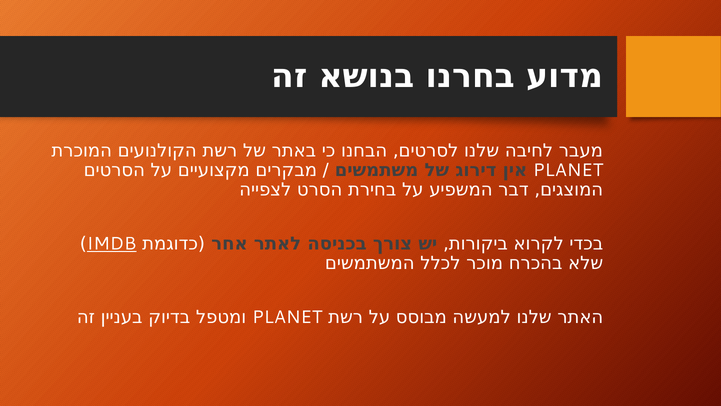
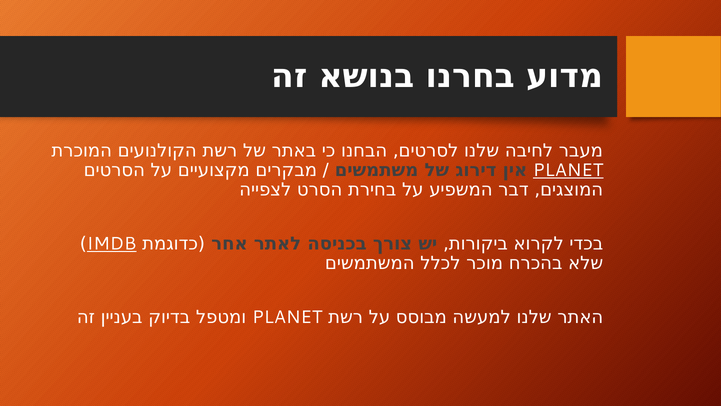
PLANET at (568, 170) underline: none -> present
